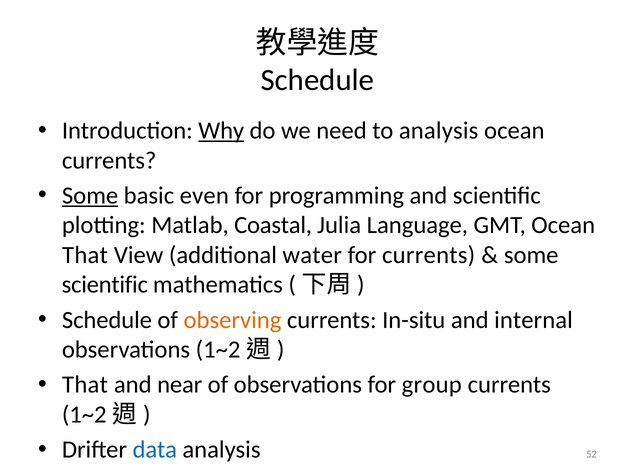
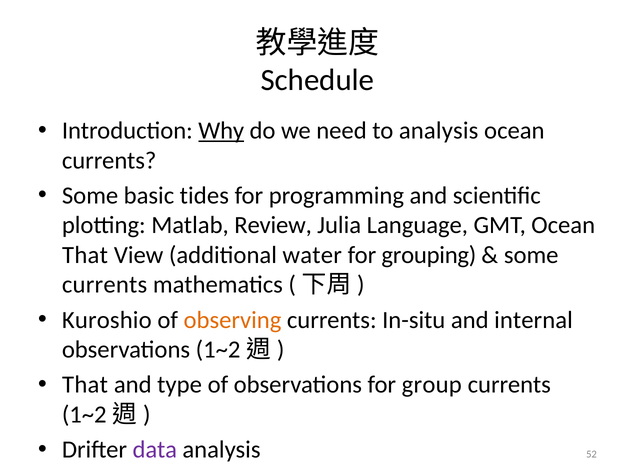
Some at (90, 196) underline: present -> none
even: even -> tides
Coastal: Coastal -> Review
for currents: currents -> grouping
scientific at (105, 285): scientific -> currents
Schedule at (107, 320): Schedule -> Kuroshio
near: near -> type
data colour: blue -> purple
